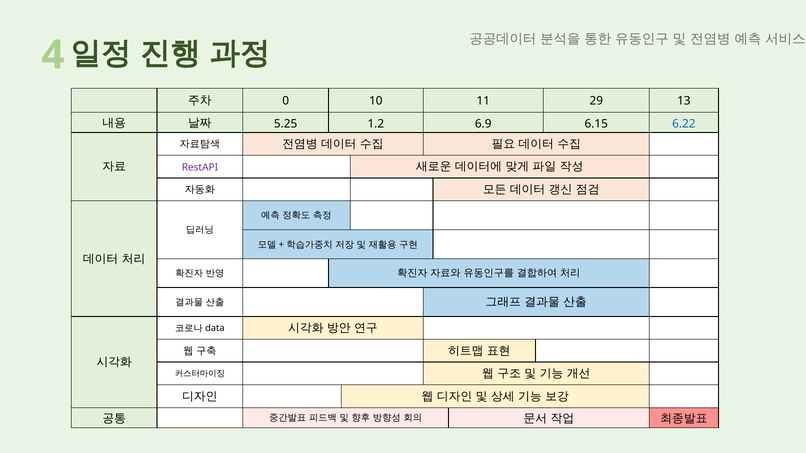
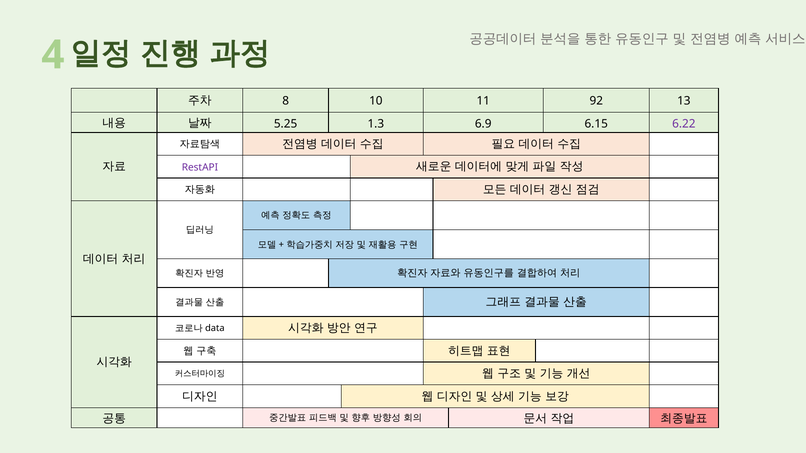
0: 0 -> 8
29: 29 -> 92
1.2: 1.2 -> 1.3
6.22 colour: blue -> purple
